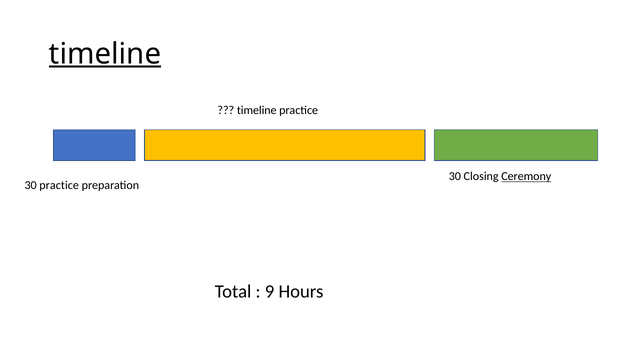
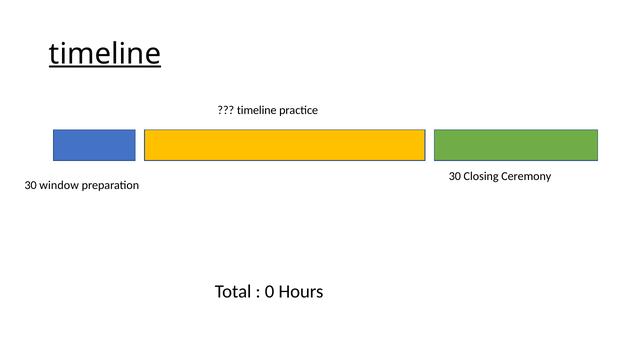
Ceremony underline: present -> none
30 practice: practice -> window
9: 9 -> 0
